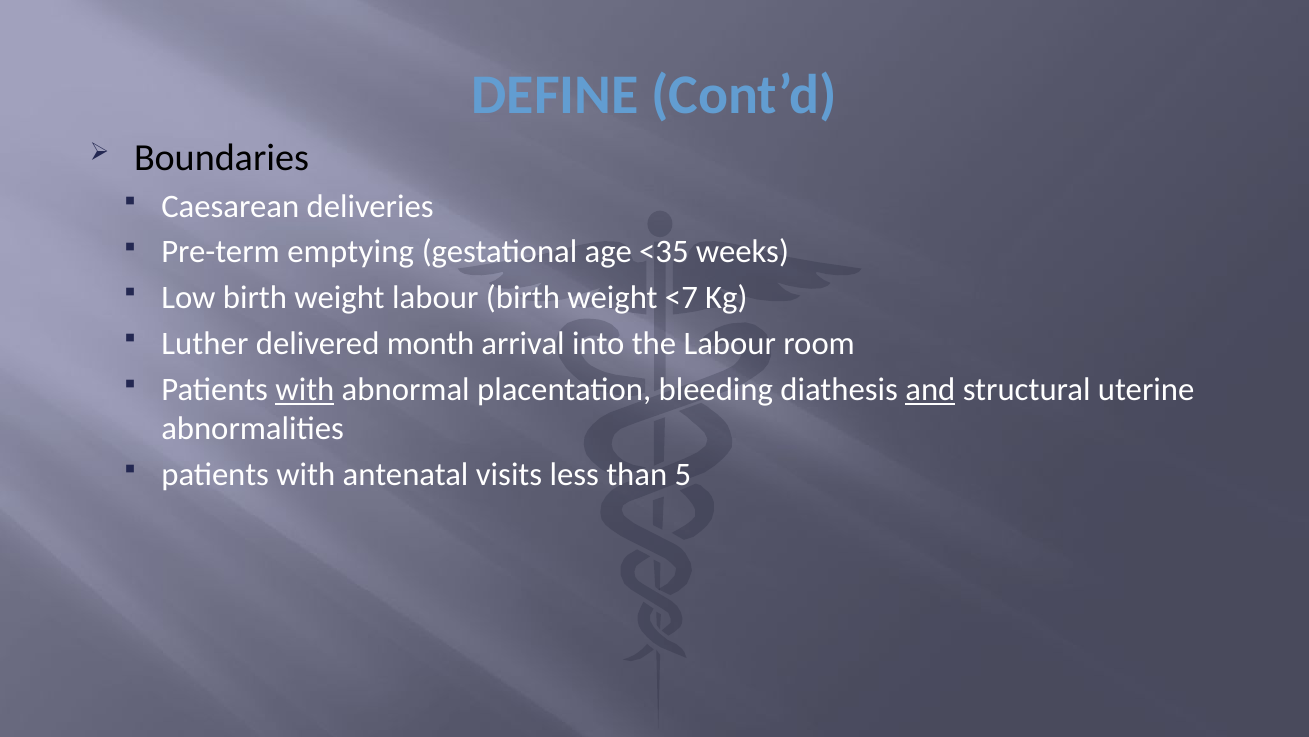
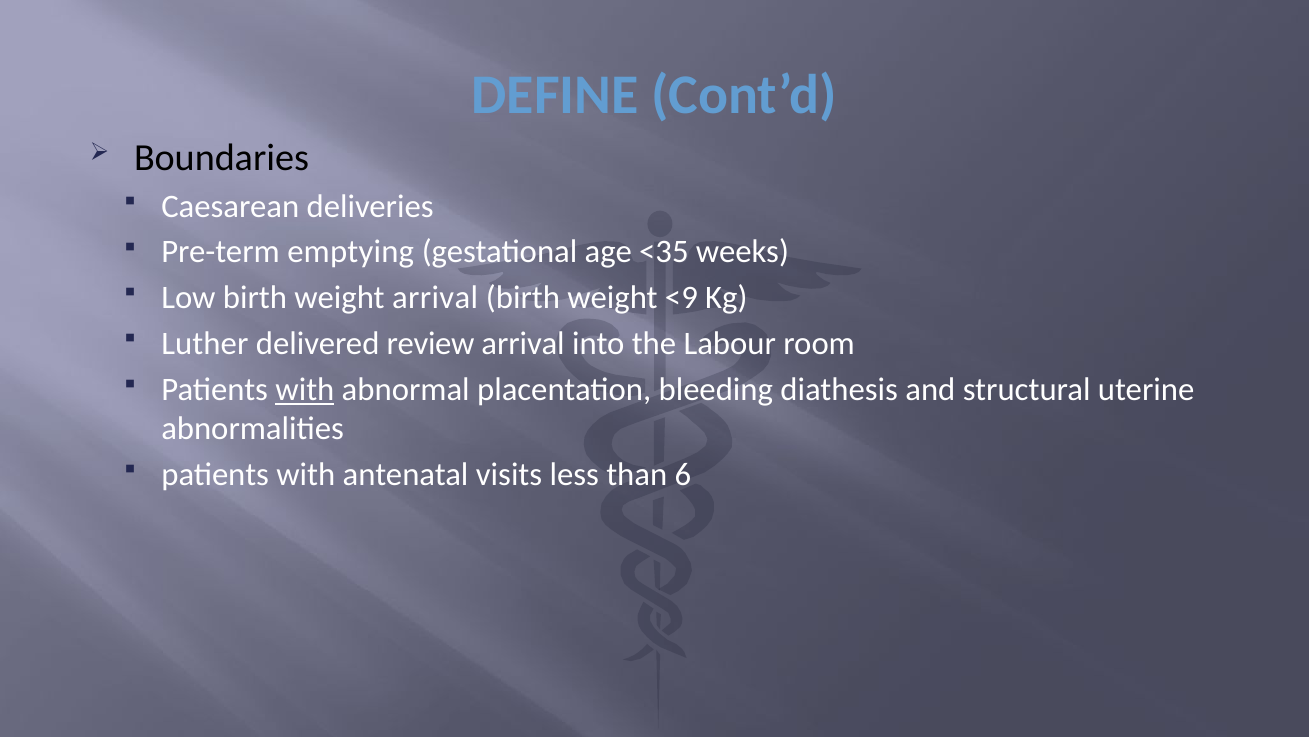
weight labour: labour -> arrival
<7: <7 -> <9
month: month -> review
and underline: present -> none
5: 5 -> 6
